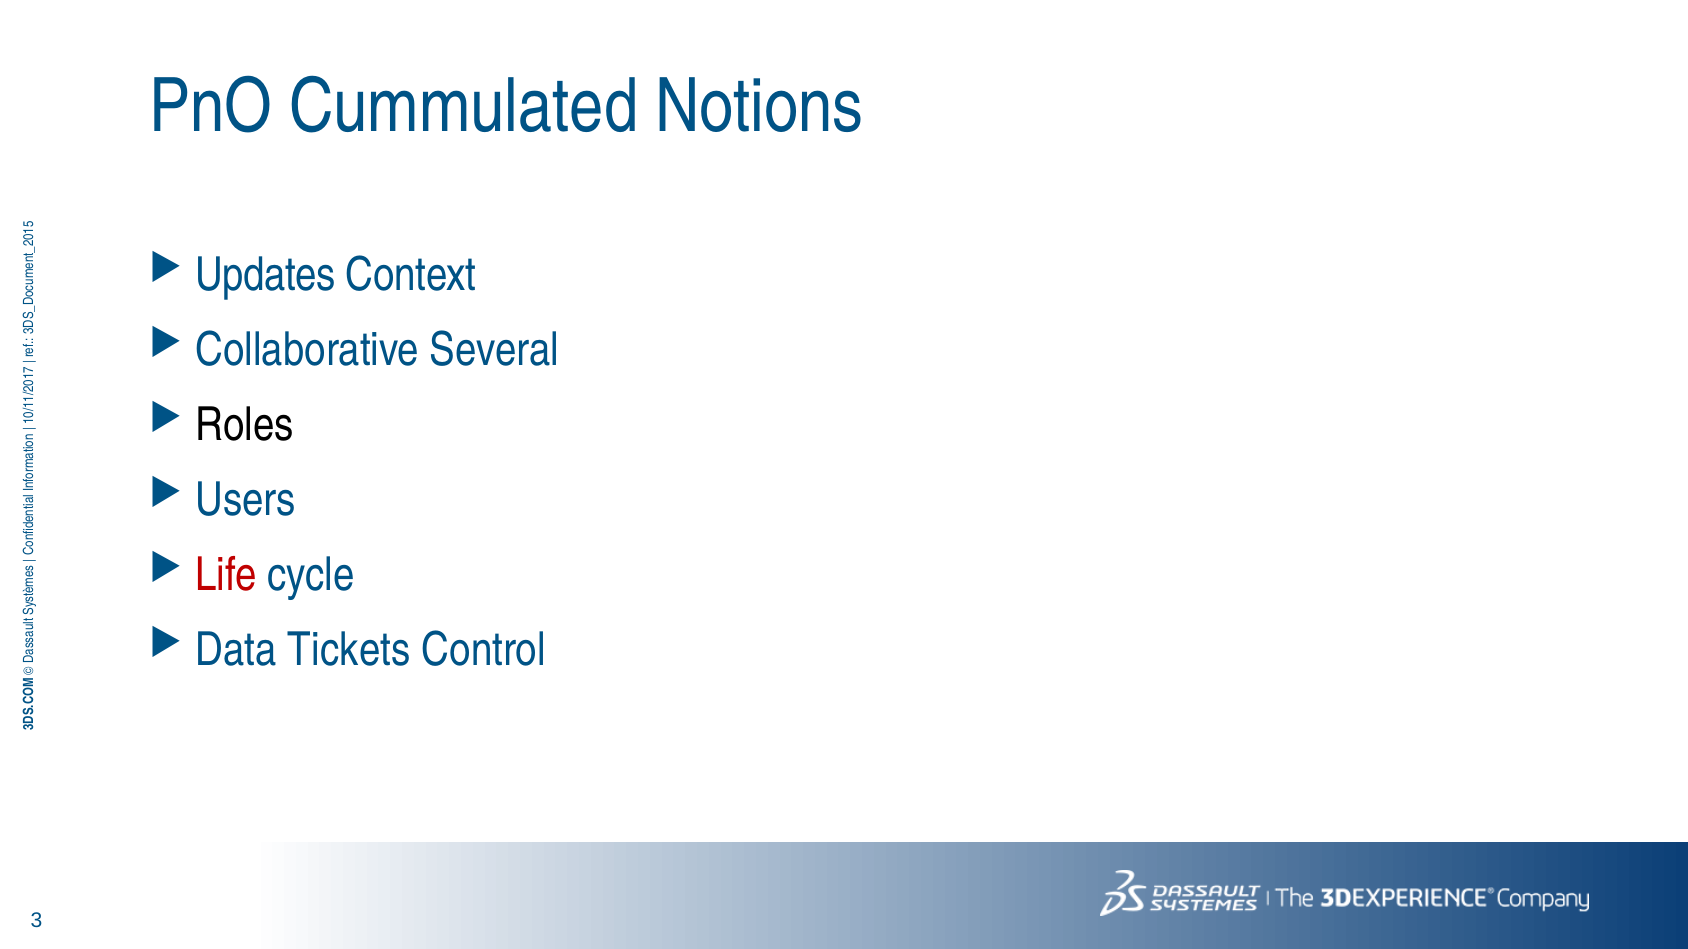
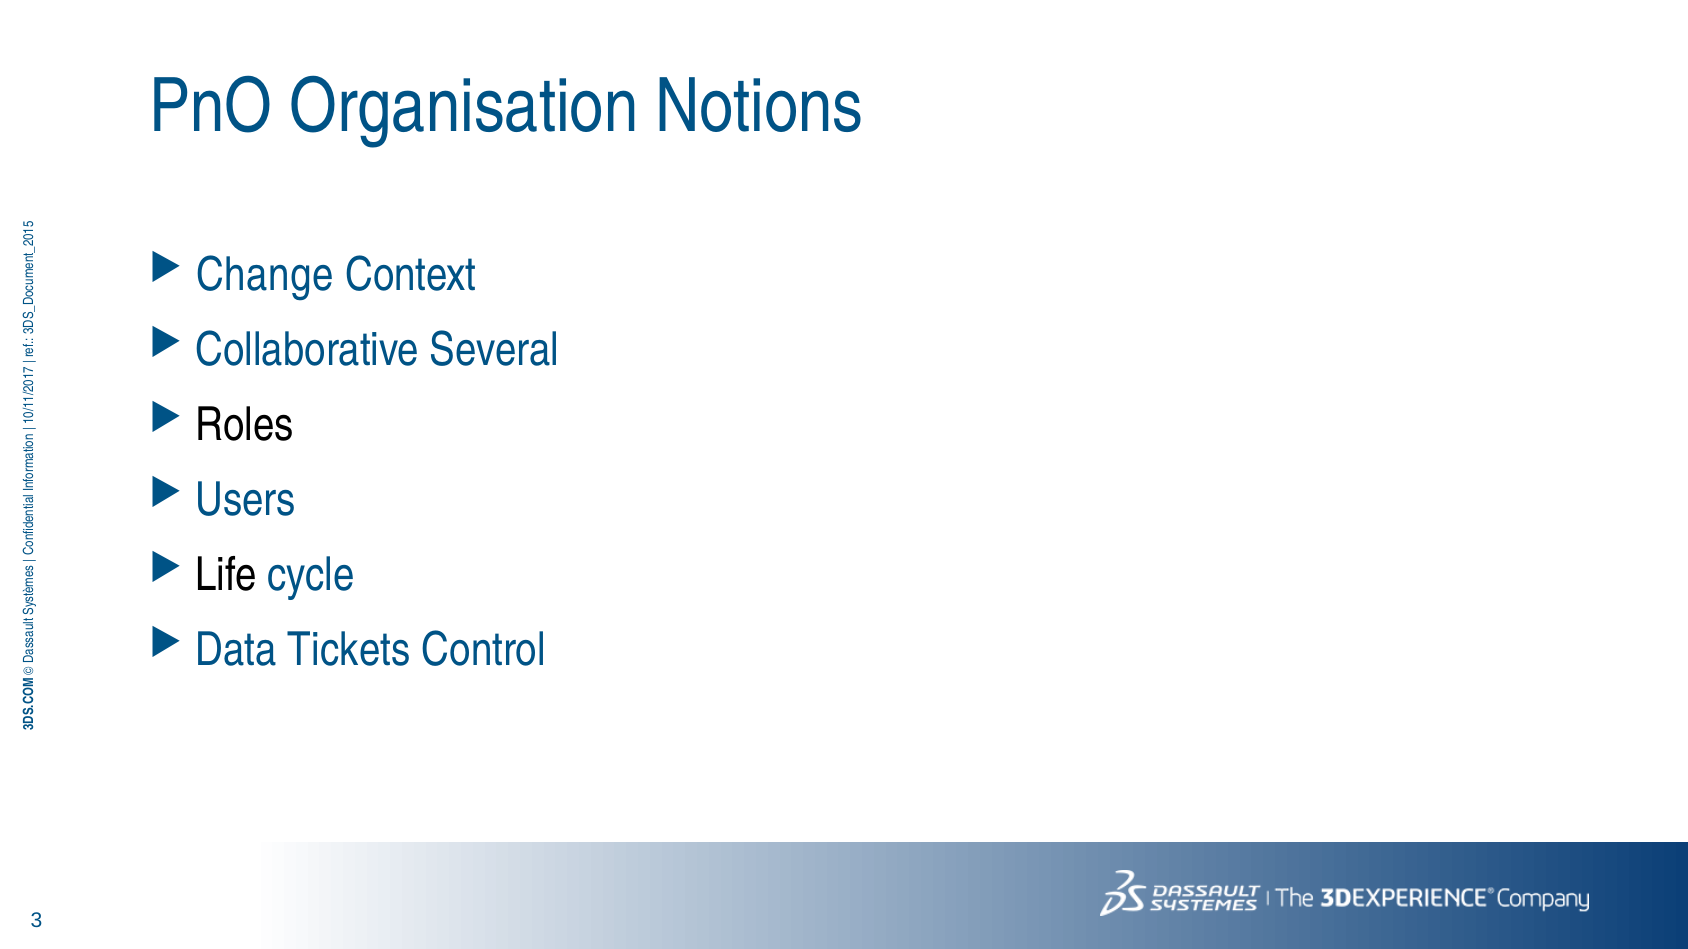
Cummulated: Cummulated -> Organisation
Updates: Updates -> Change
Life colour: red -> black
